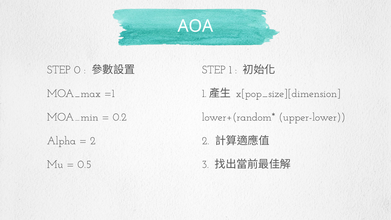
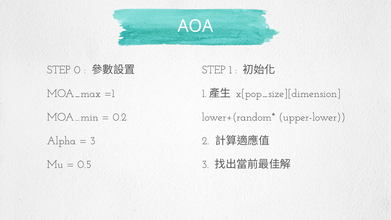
2 at (93, 141): 2 -> 3
